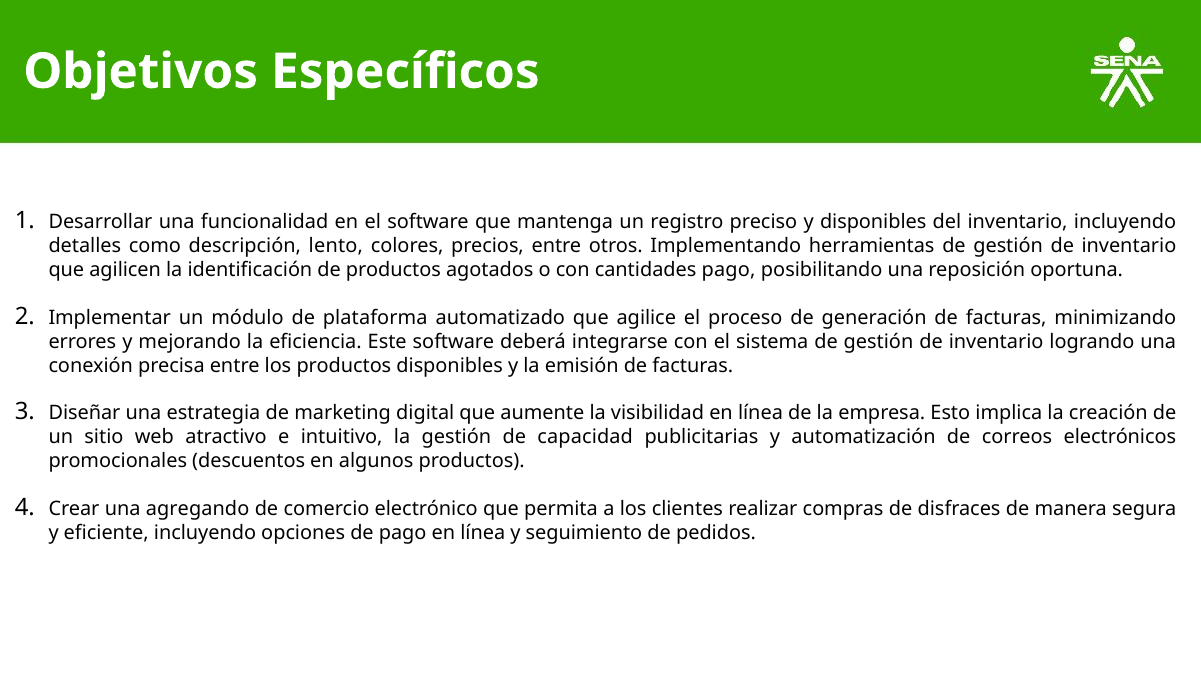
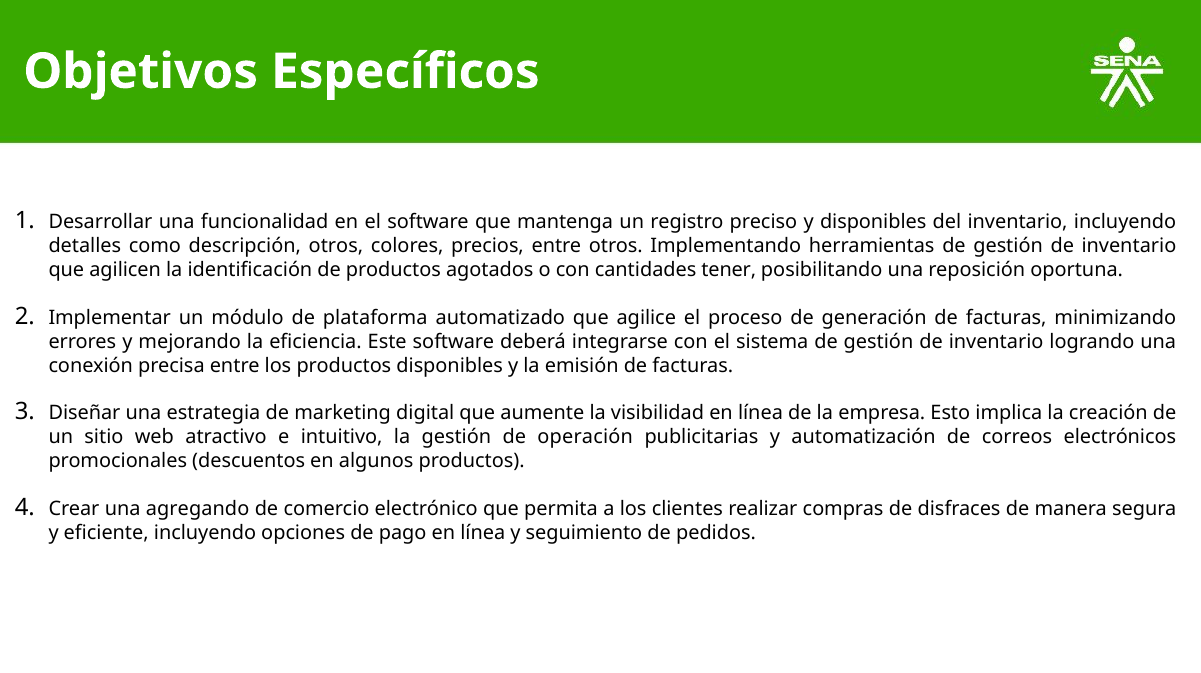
descripción lento: lento -> otros
cantidades pago: pago -> tener
capacidad: capacidad -> operación
